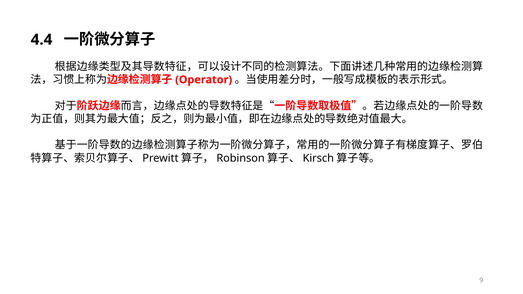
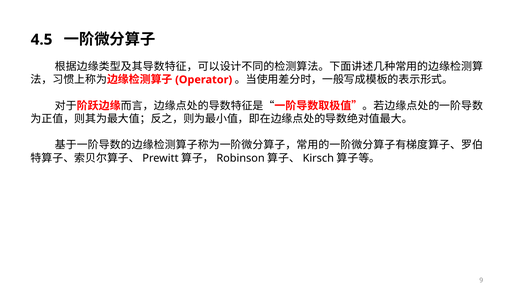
4.4: 4.4 -> 4.5
